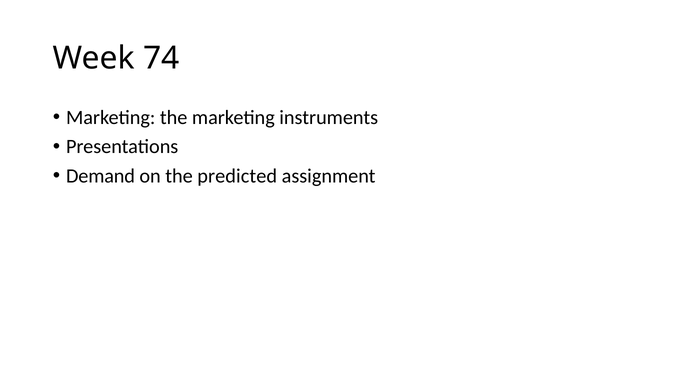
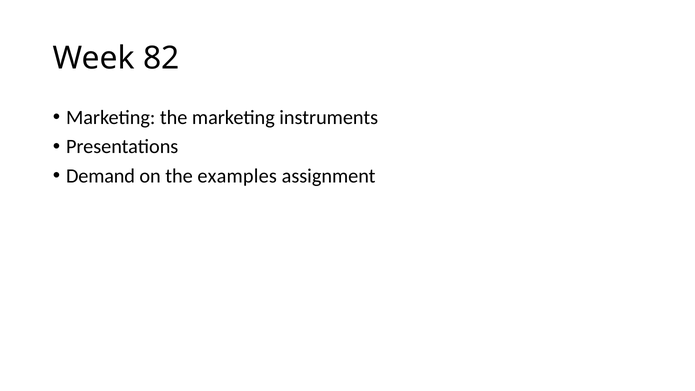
74: 74 -> 82
predicted: predicted -> examples
